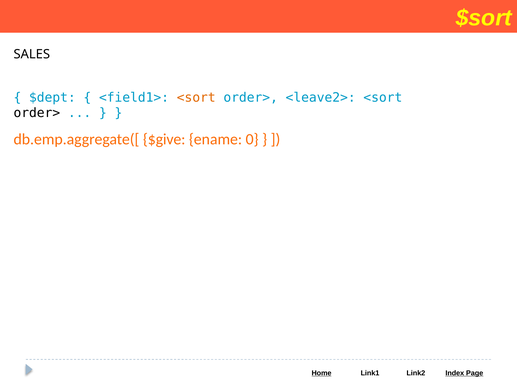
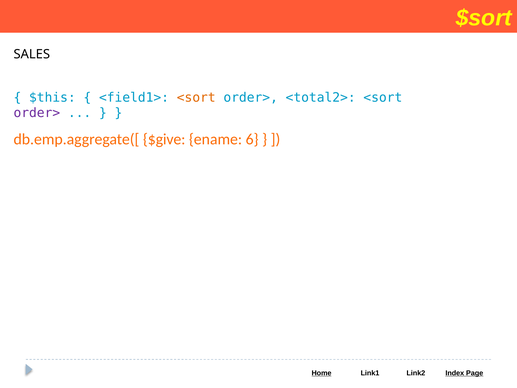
$dept: $dept -> $this
<leave2>: <leave2> -> <total2>
order> at (37, 113) colour: black -> purple
0: 0 -> 6
